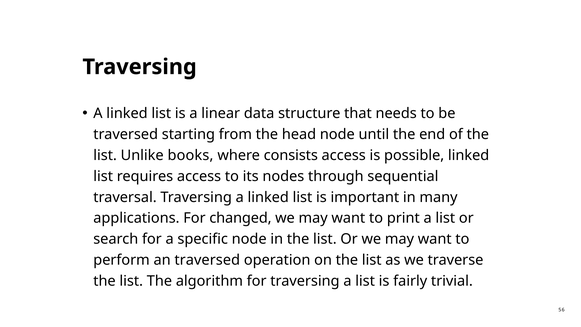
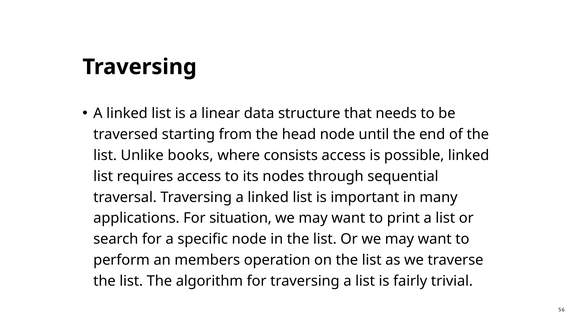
changed: changed -> situation
an traversed: traversed -> members
